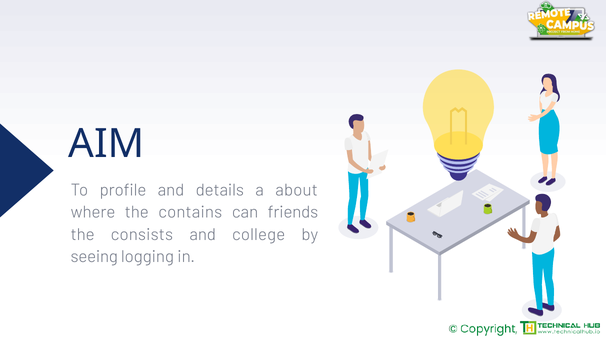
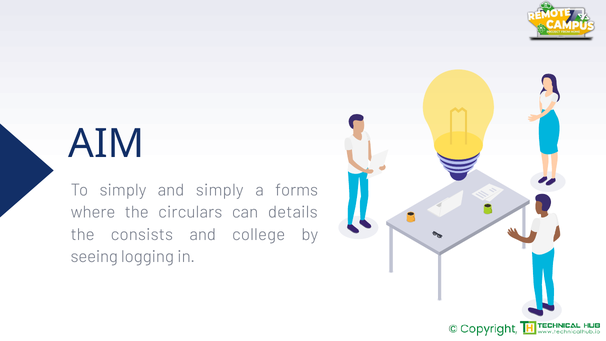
To profile: profile -> simply
and details: details -> simply
about: about -> forms
contains: contains -> circulars
friends: friends -> details
